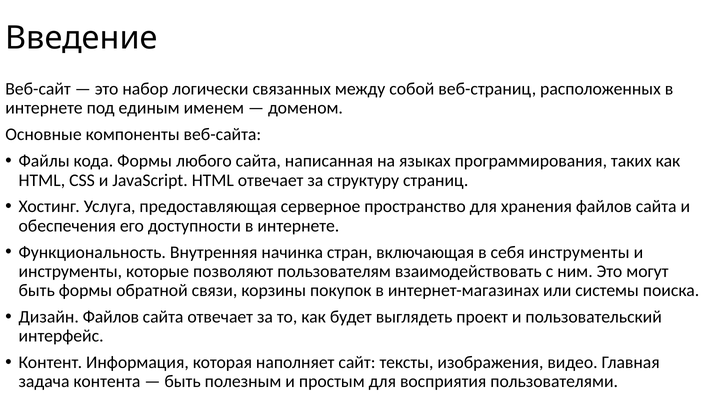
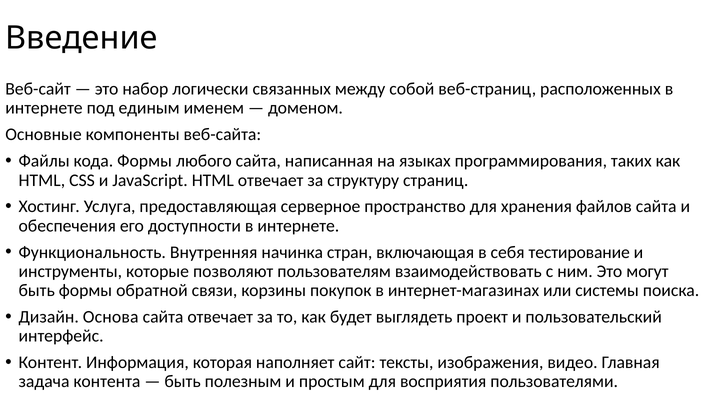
себя инструменты: инструменты -> тестирование
Дизайн Файлов: Файлов -> Основа
